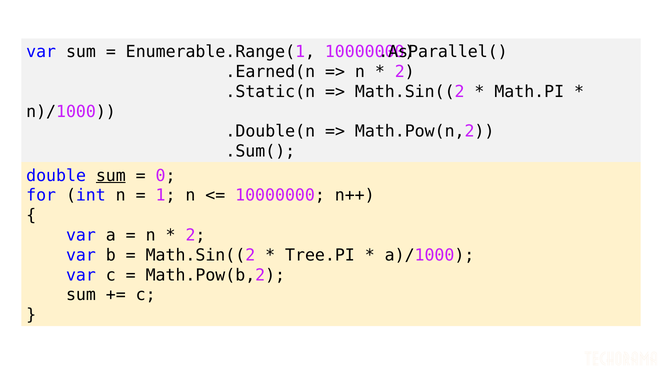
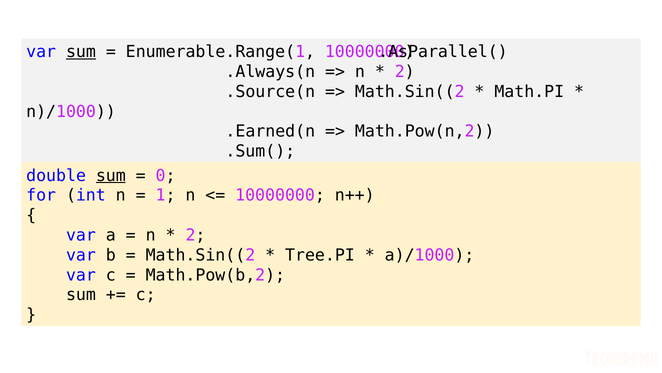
sum at (81, 52) underline: none -> present
.Earned(n: .Earned(n -> .Always(n
.Static(n: .Static(n -> .Source(n
.Double(n: .Double(n -> .Earned(n
